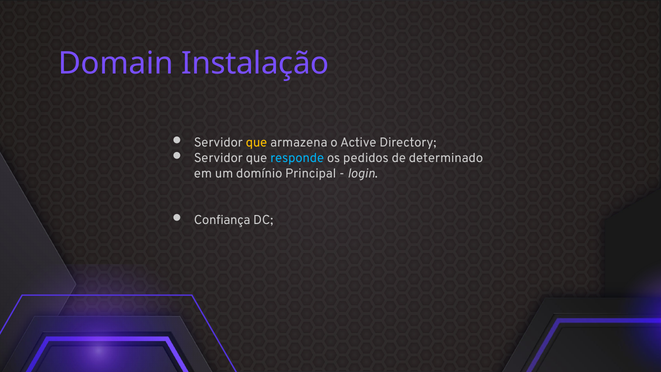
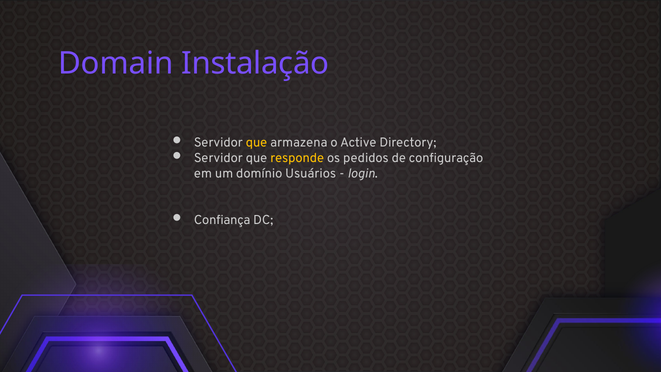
responde colour: light blue -> yellow
determinado: determinado -> configuração
Principal: Principal -> Usuários
